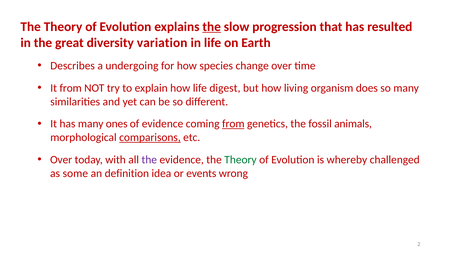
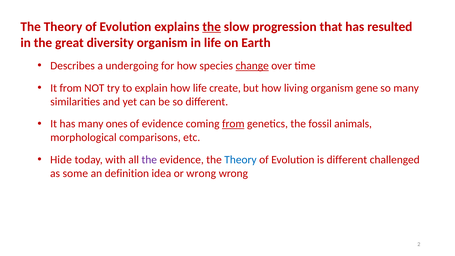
diversity variation: variation -> organism
change underline: none -> present
digest: digest -> create
does: does -> gene
comparisons underline: present -> none
Over at (61, 160): Over -> Hide
Theory at (240, 160) colour: green -> blue
is whereby: whereby -> different
or events: events -> wrong
